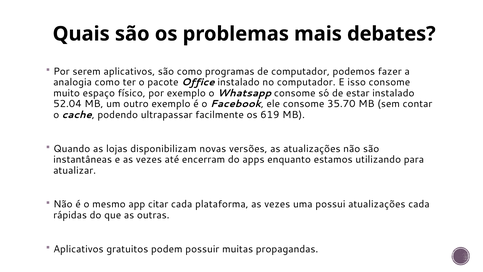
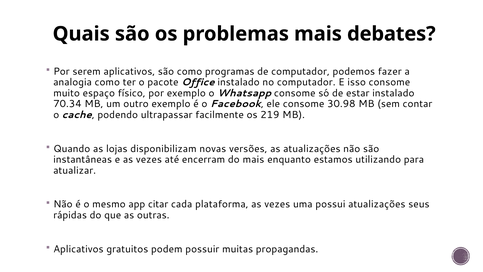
52.04: 52.04 -> 70.34
35.70: 35.70 -> 30.98
619: 619 -> 219
do apps: apps -> mais
atualizações cada: cada -> seus
